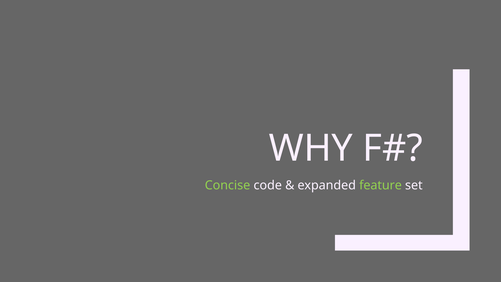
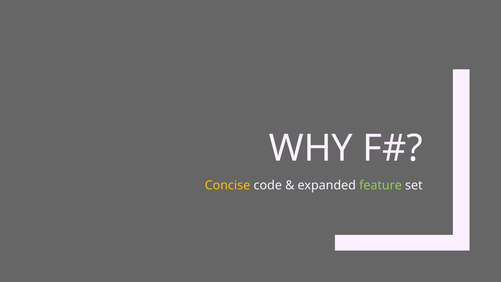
Concise colour: light green -> yellow
